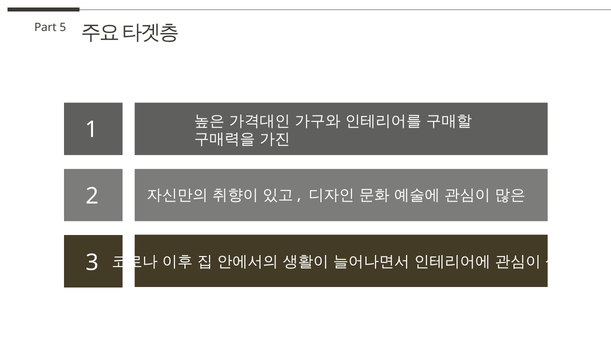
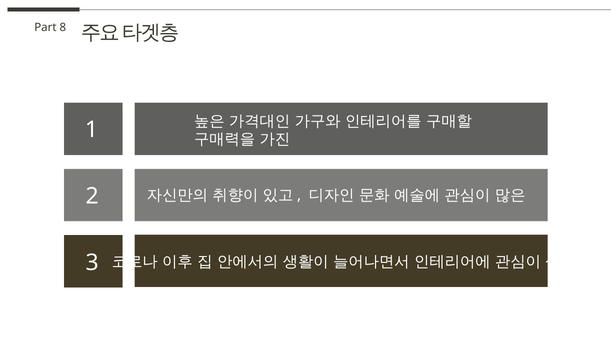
5: 5 -> 8
